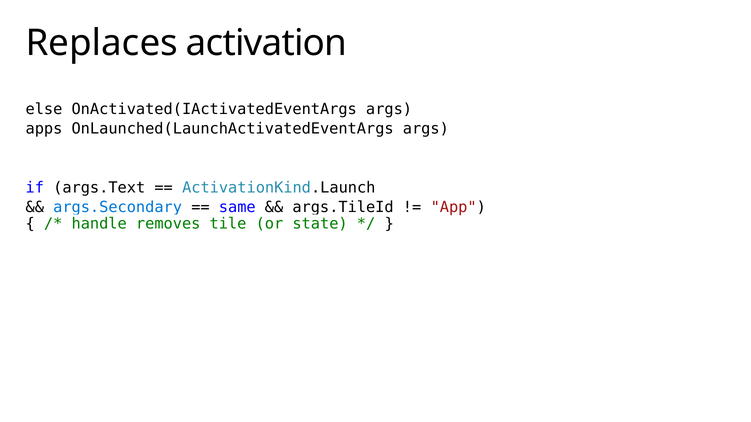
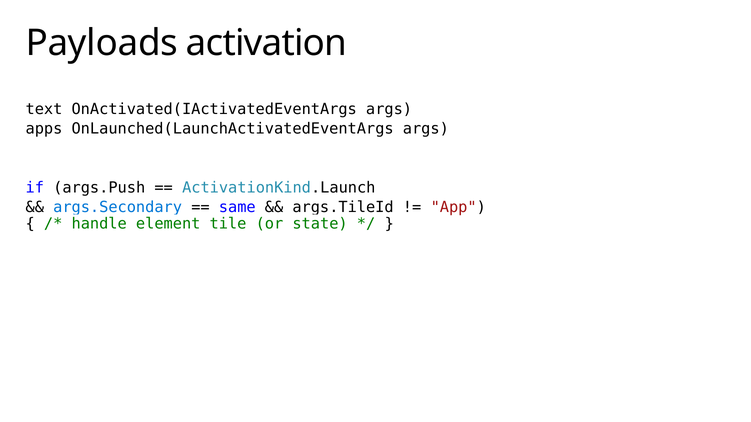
Replaces: Replaces -> Payloads
else: else -> text
args.Text: args.Text -> args.Push
removes: removes -> element
